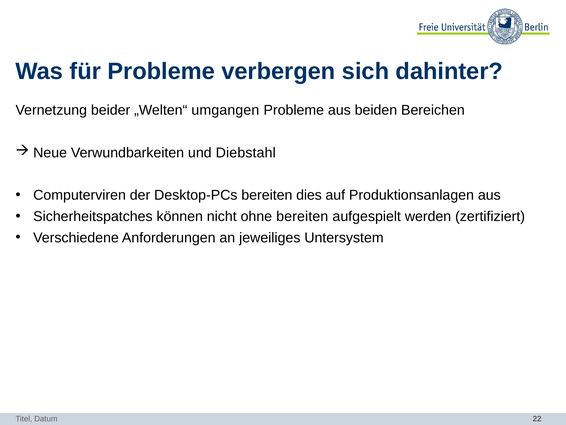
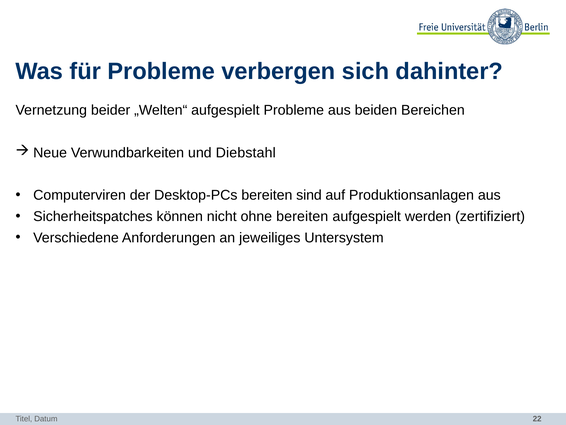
„Welten“ umgangen: umgangen -> aufgespielt
dies: dies -> sind
